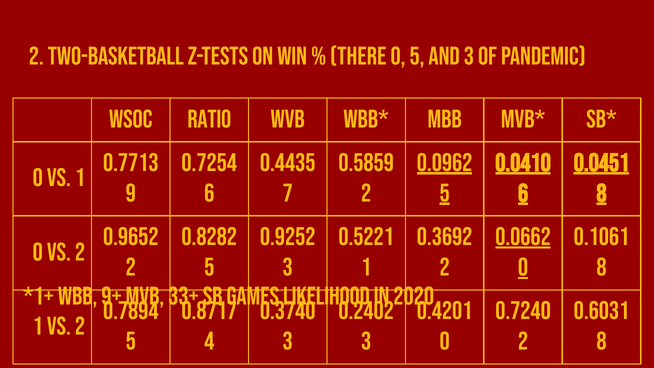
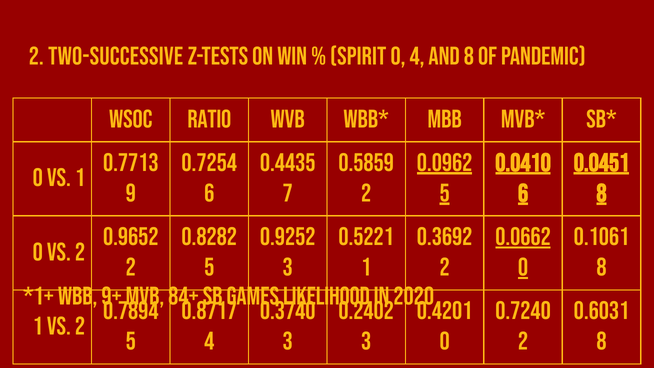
Two-basketball: Two-basketball -> Two-successive
there: there -> spirit
0 5: 5 -> 4
and 3: 3 -> 8
33+: 33+ -> 84+
